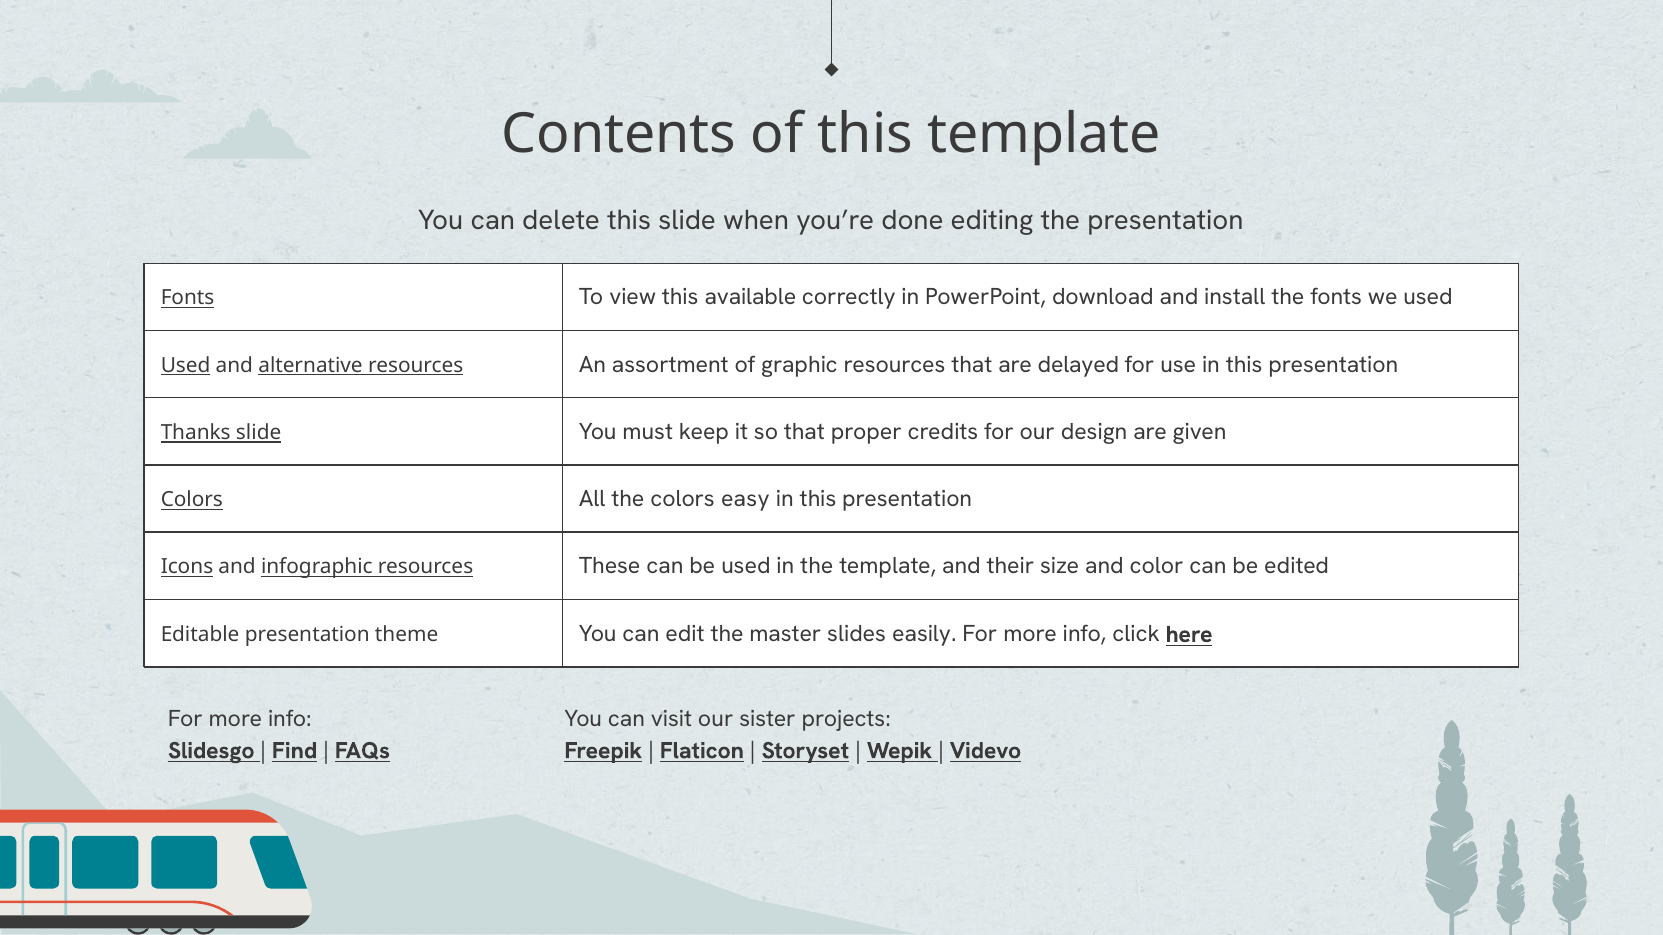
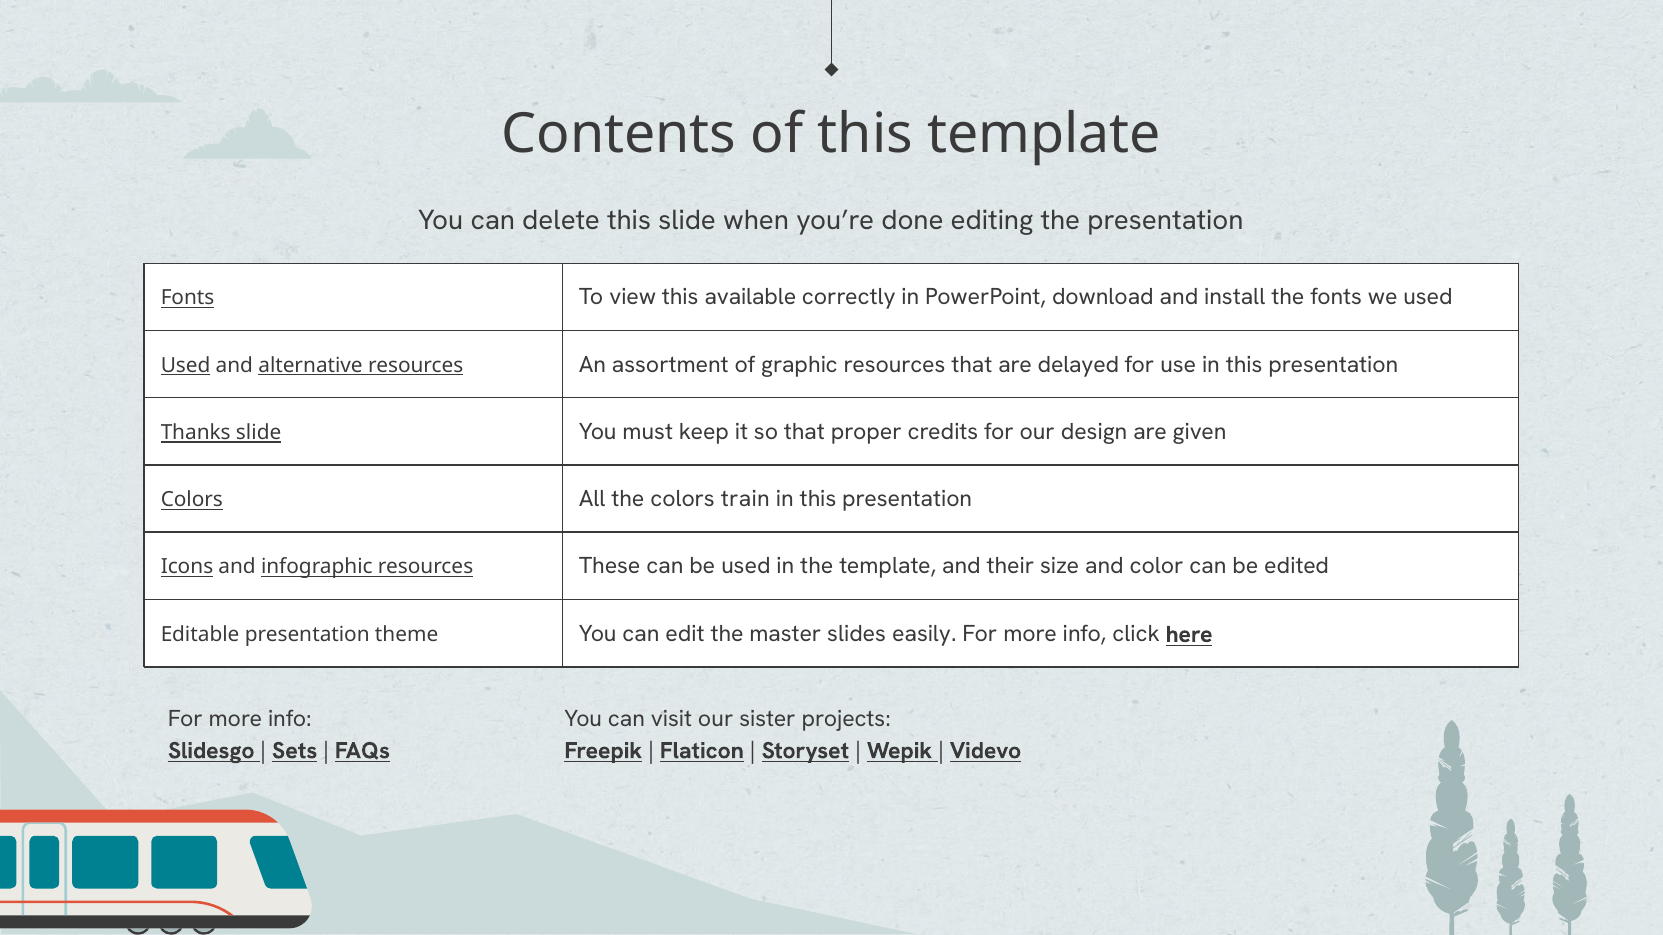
easy: easy -> train
Find: Find -> Sets
